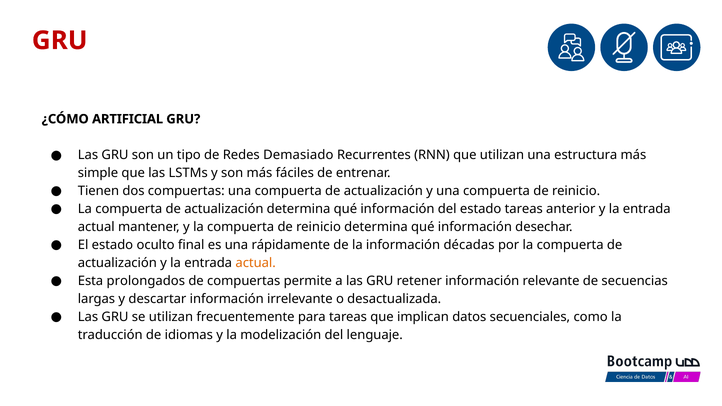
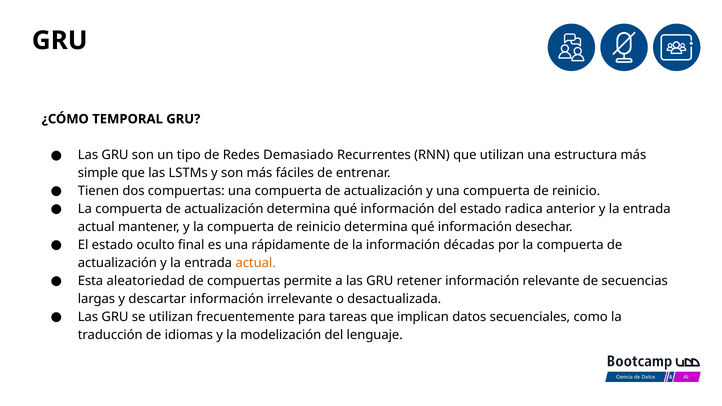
GRU at (60, 41) colour: red -> black
ARTIFICIAL: ARTIFICIAL -> TEMPORAL
estado tareas: tareas -> radica
prolongados: prolongados -> aleatoriedad
